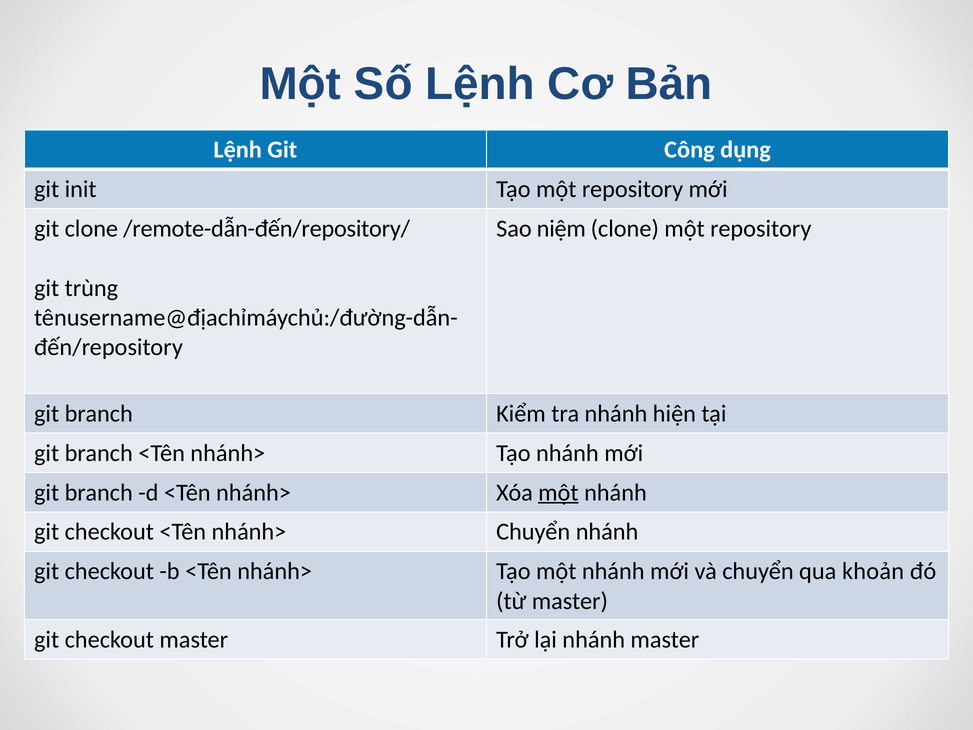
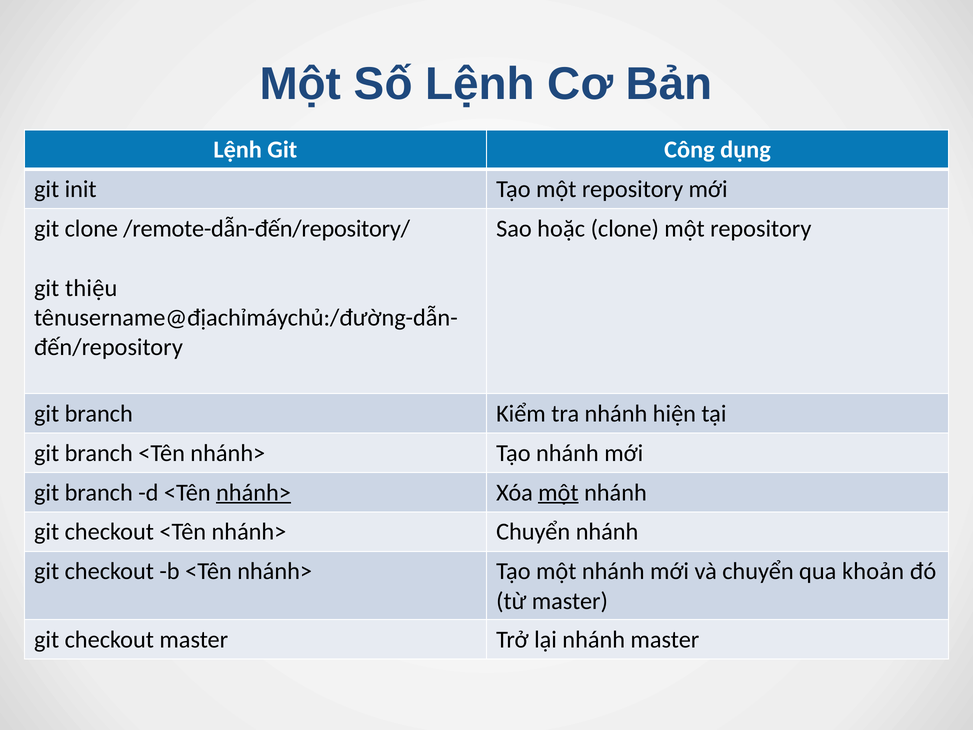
niệm: niệm -> hoặc
trùng: trùng -> thiệu
nhánh> at (254, 492) underline: none -> present
